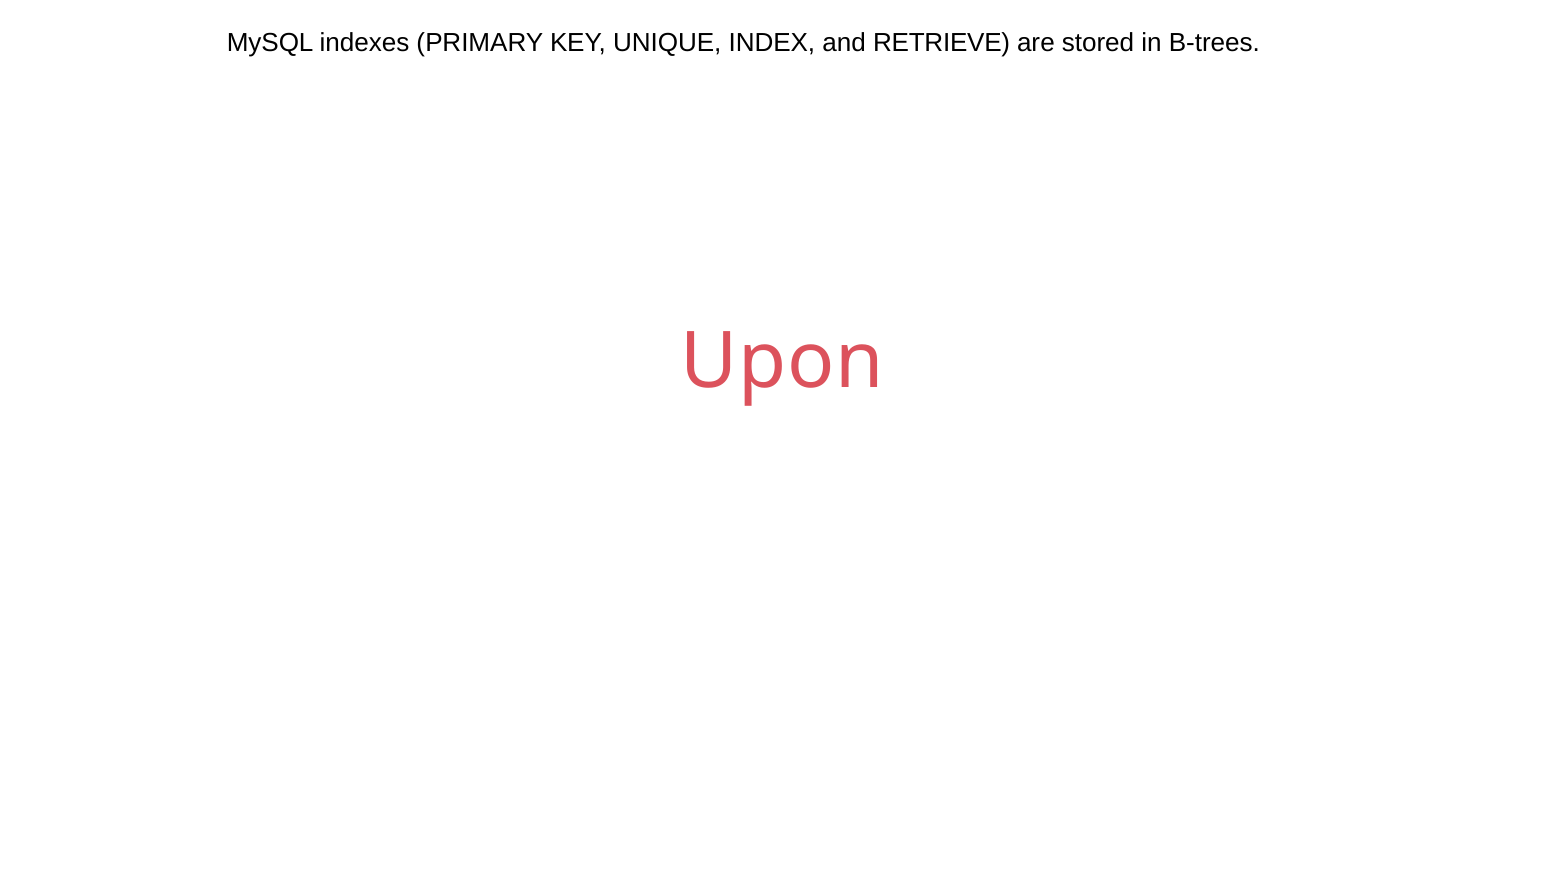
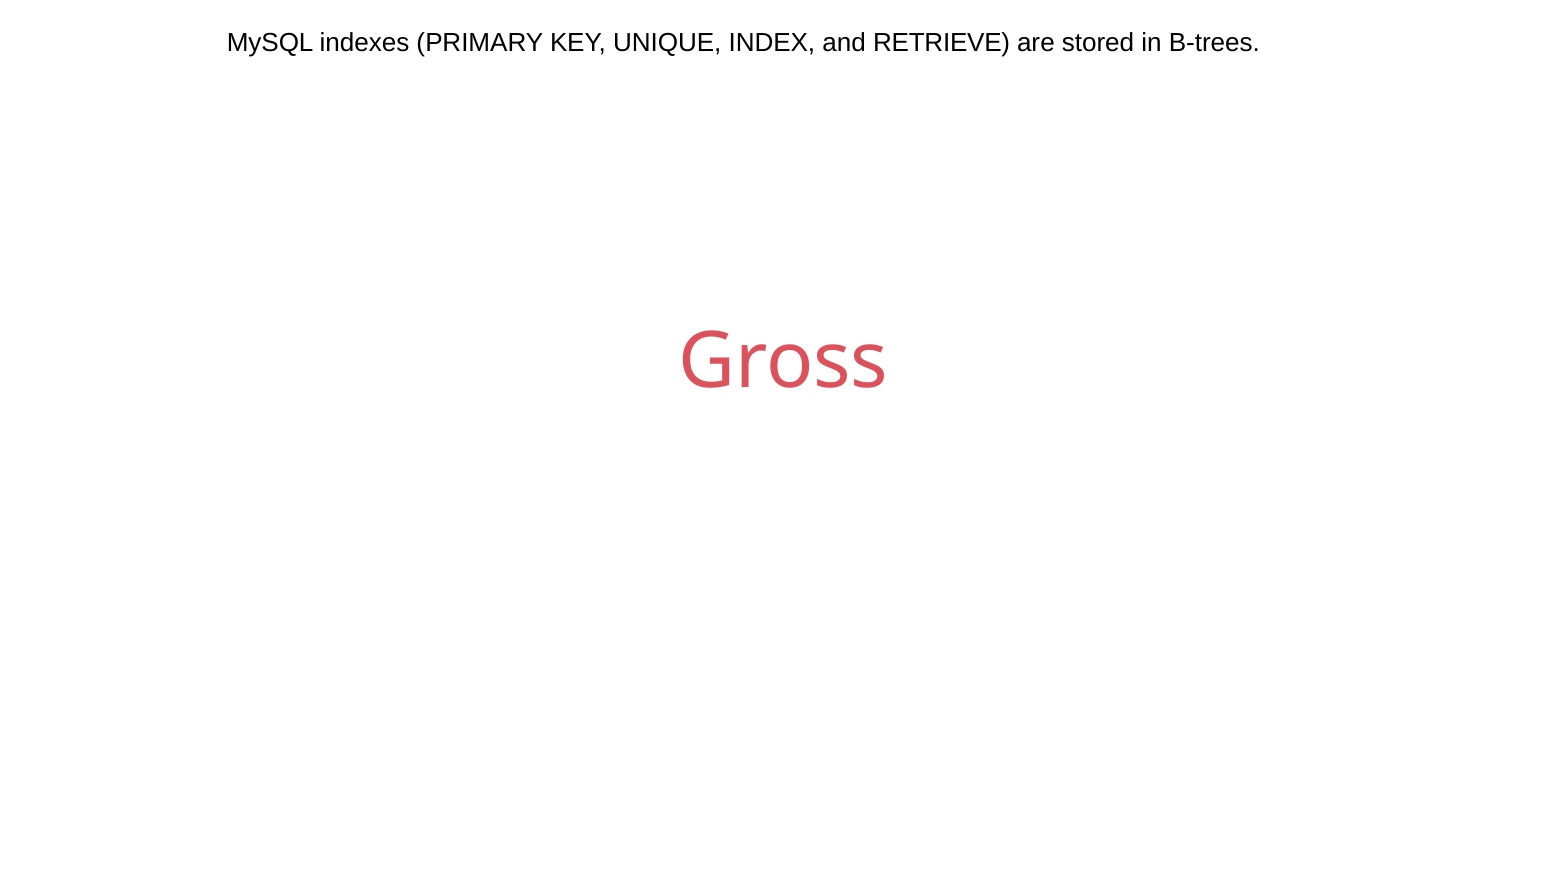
Upon: Upon -> Gross
